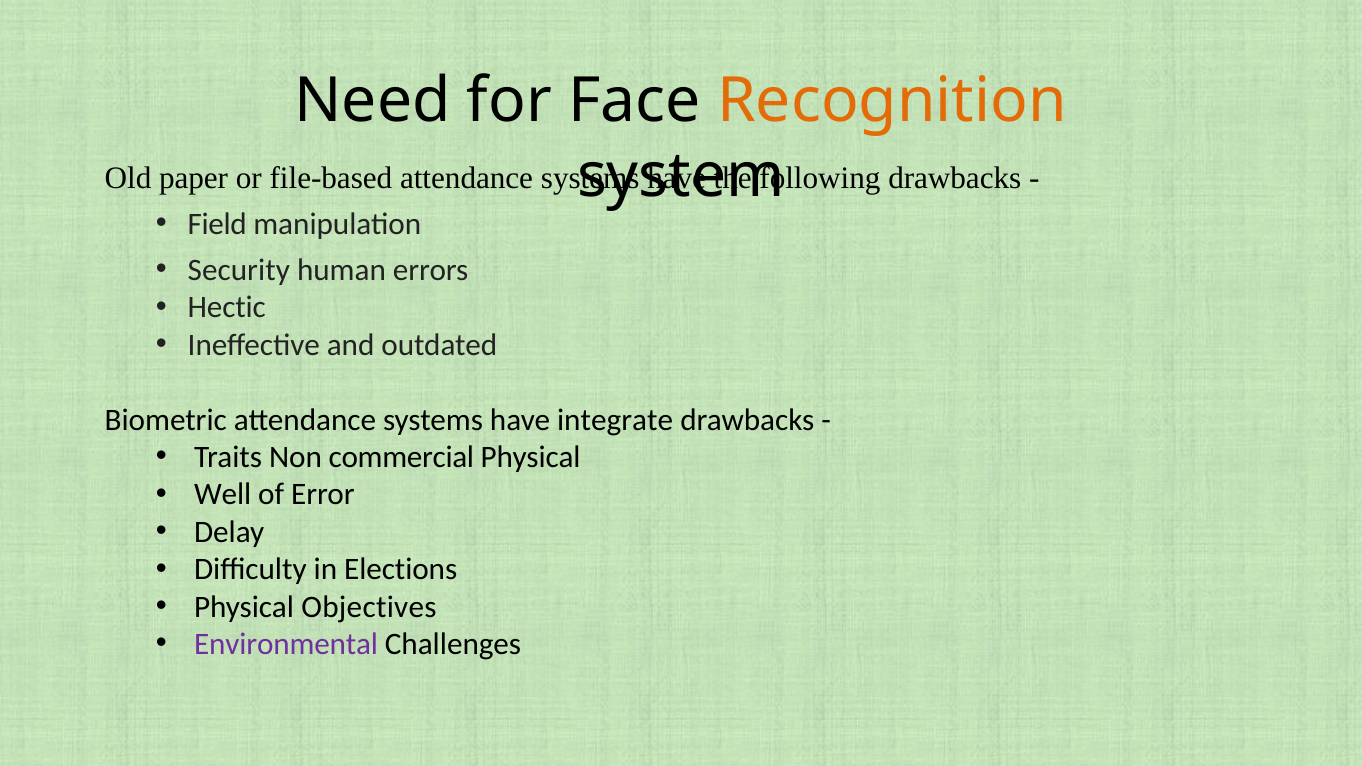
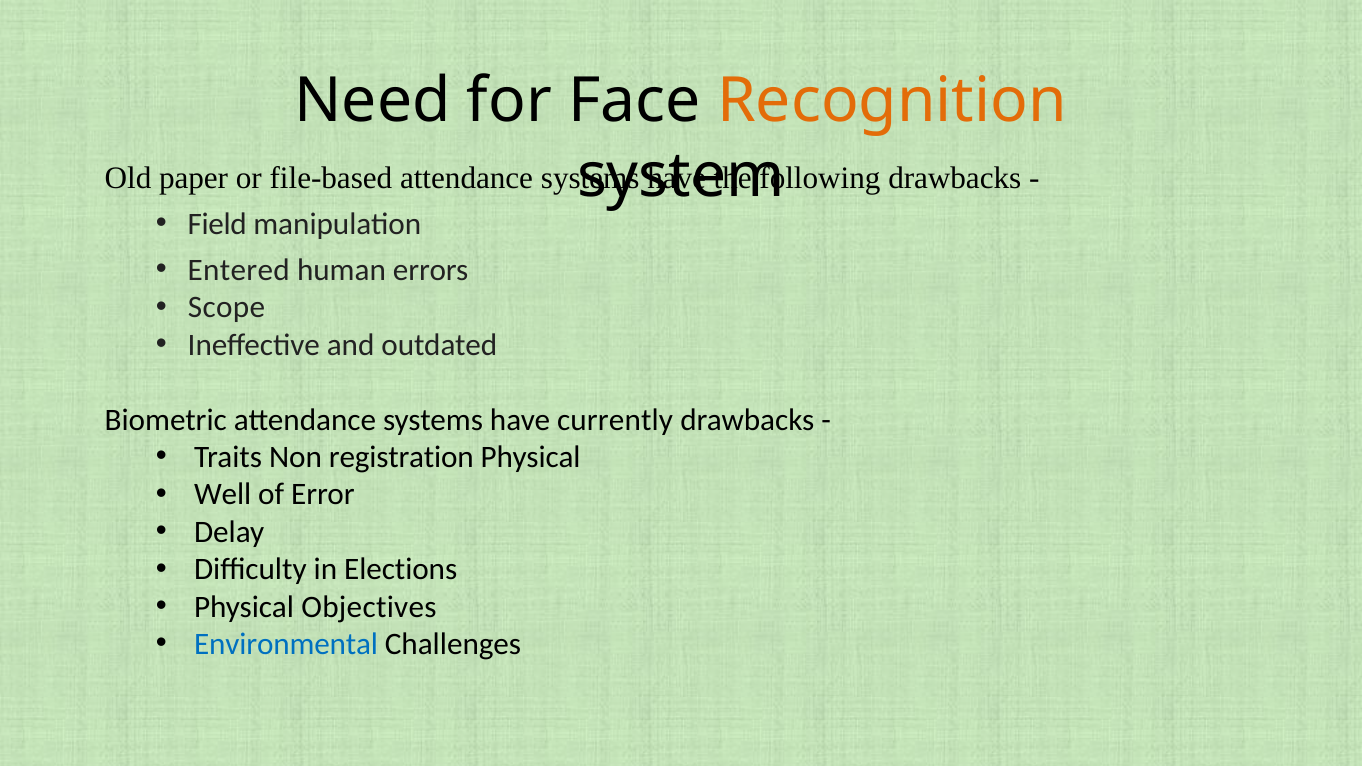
Security: Security -> Entered
Hectic: Hectic -> Scope
integrate: integrate -> currently
commercial: commercial -> registration
Environmental colour: purple -> blue
